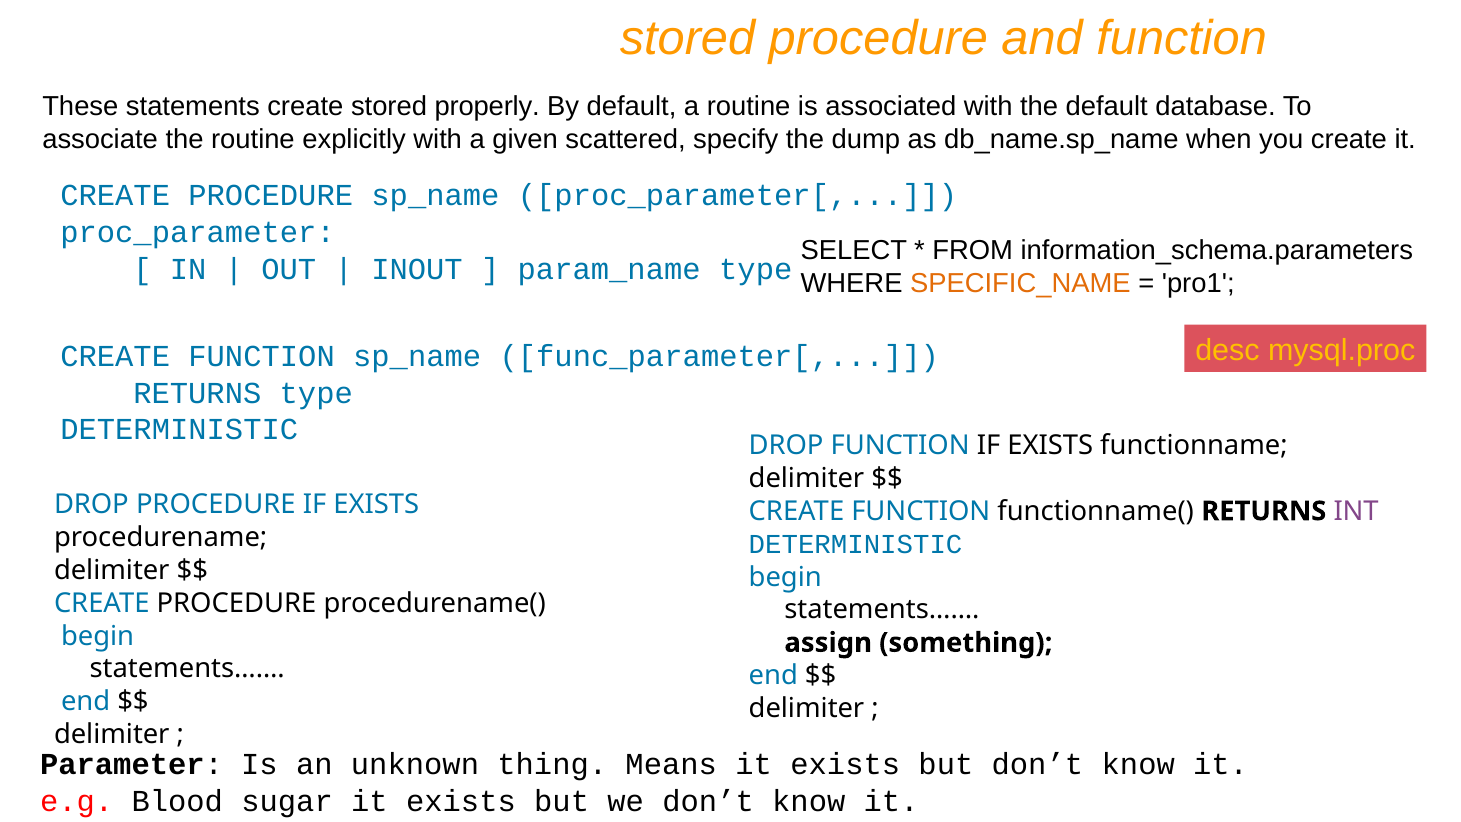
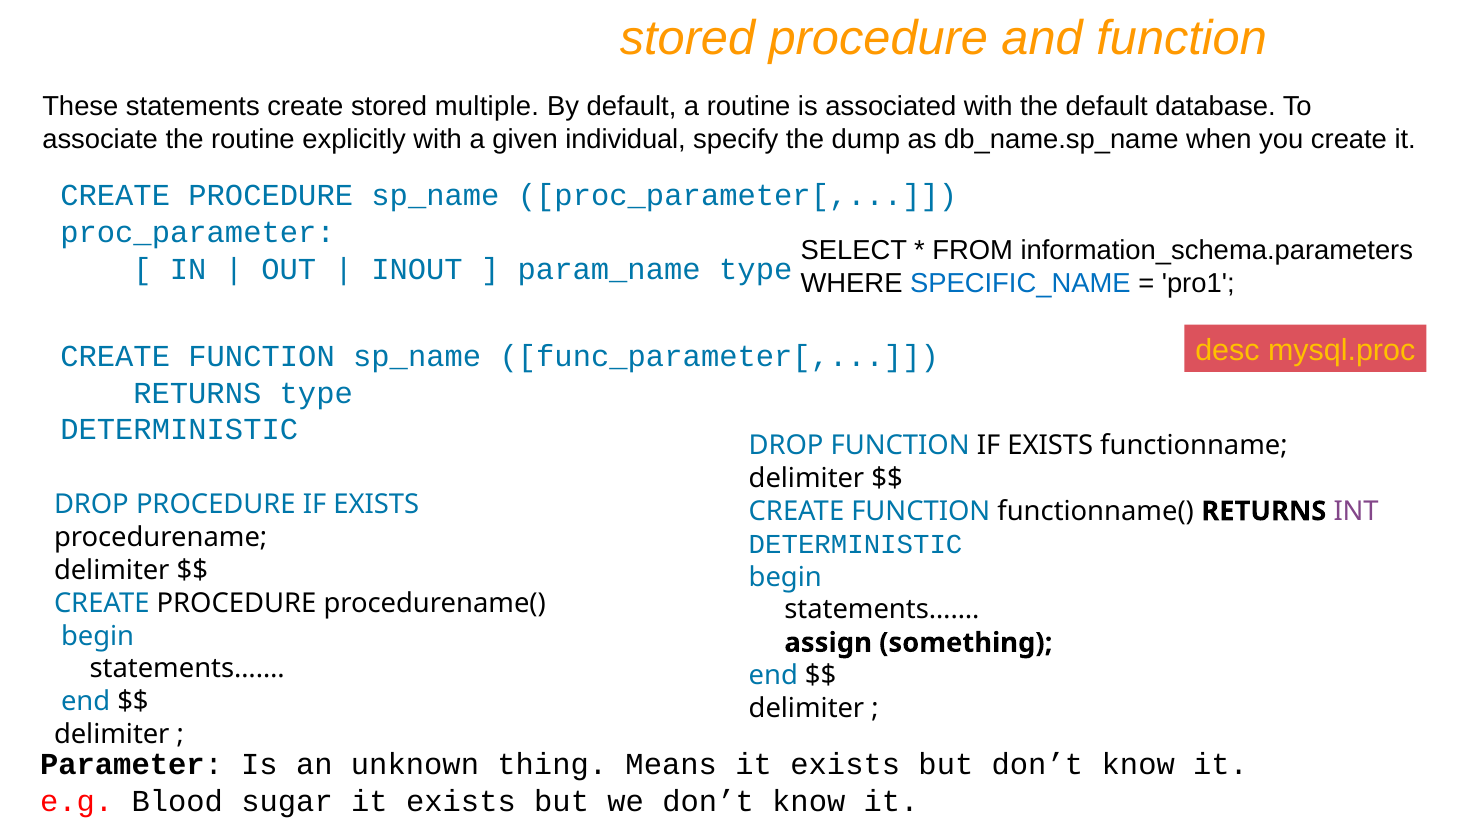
properly: properly -> multiple
scattered: scattered -> individual
SPECIFIC_NAME colour: orange -> blue
